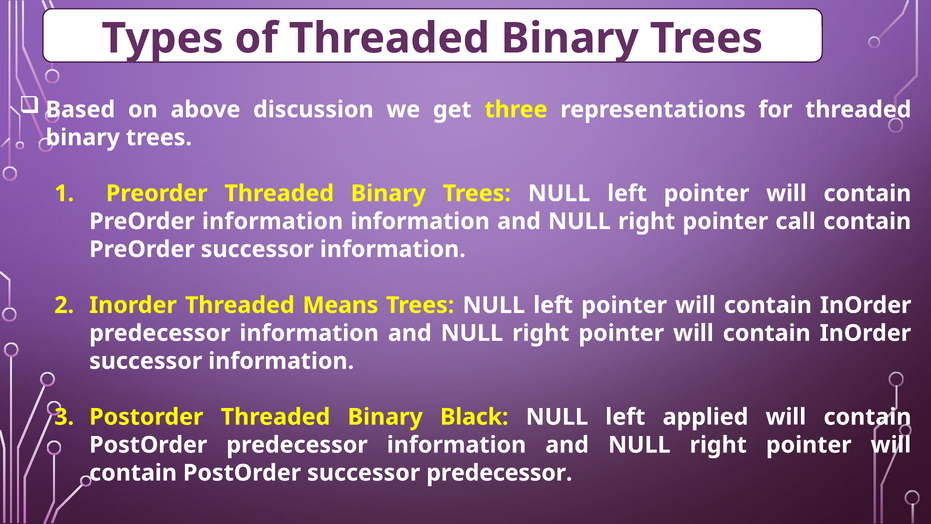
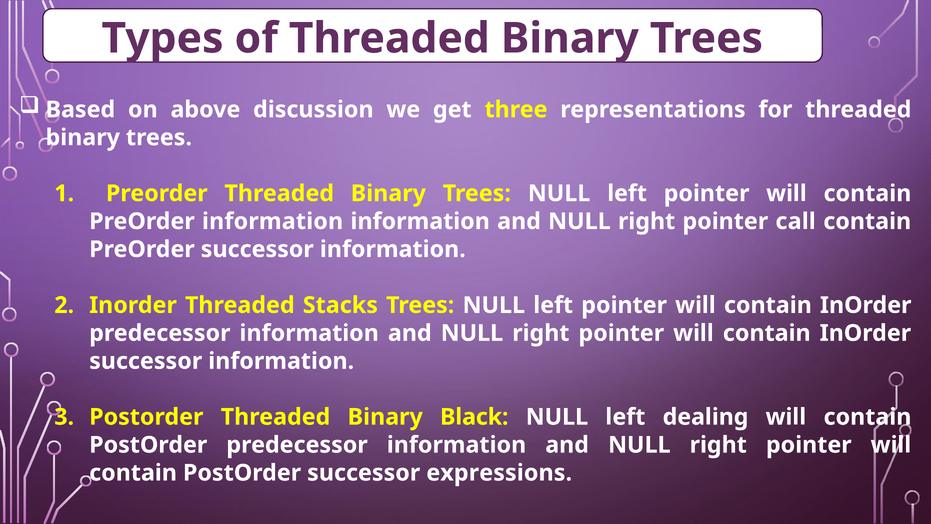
Means: Means -> Stacks
applied: applied -> dealing
successor predecessor: predecessor -> expressions
